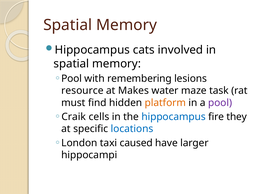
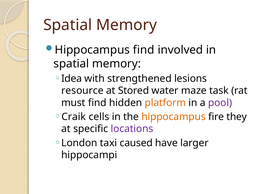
Hippocampus cats: cats -> find
Pool at (72, 79): Pool -> Idea
remembering: remembering -> strengthened
Makes: Makes -> Stored
hippocampus at (174, 117) colour: blue -> orange
locations colour: blue -> purple
